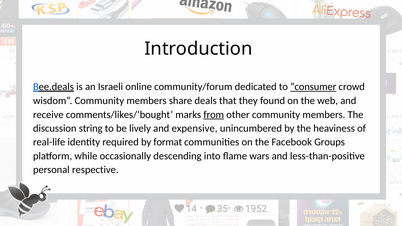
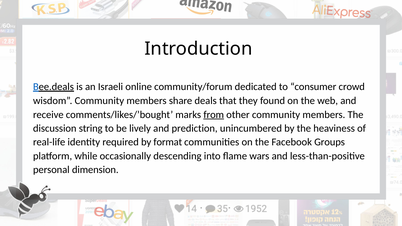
consumer underline: present -> none
expensive: expensive -> prediction
respective: respective -> dimension
